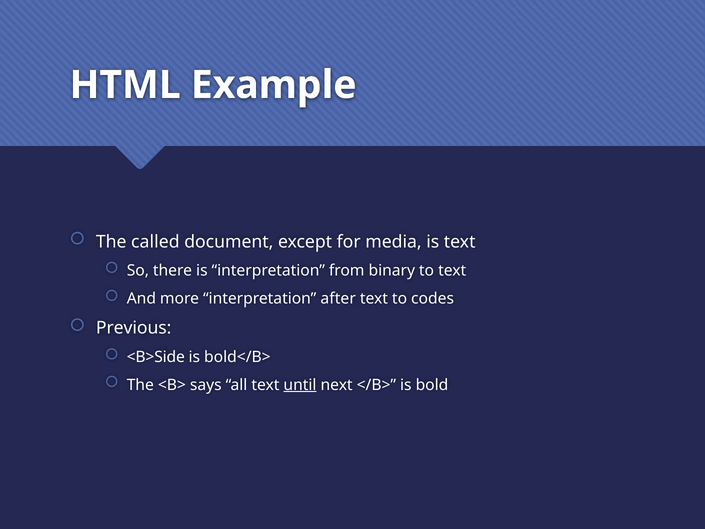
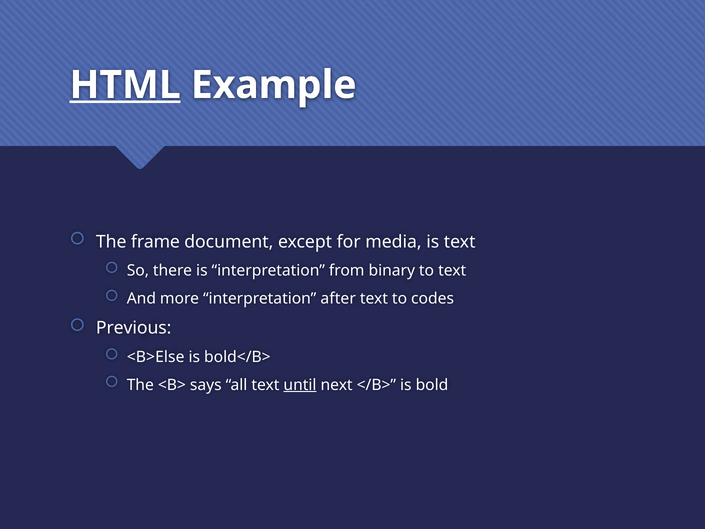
HTML underline: none -> present
called: called -> frame
<B>Side: <B>Side -> <B>Else
